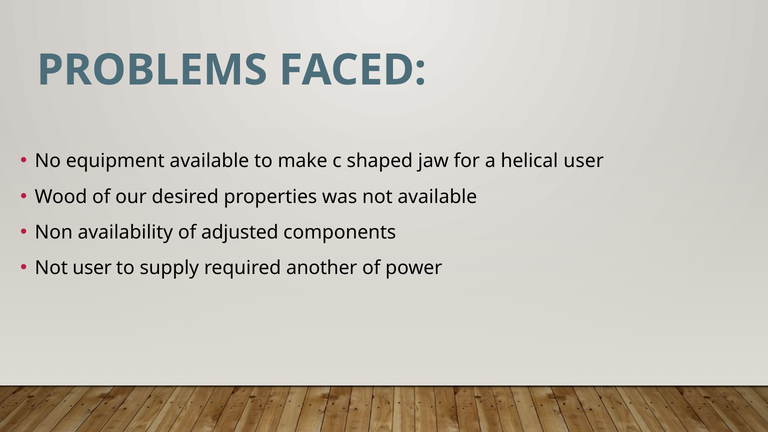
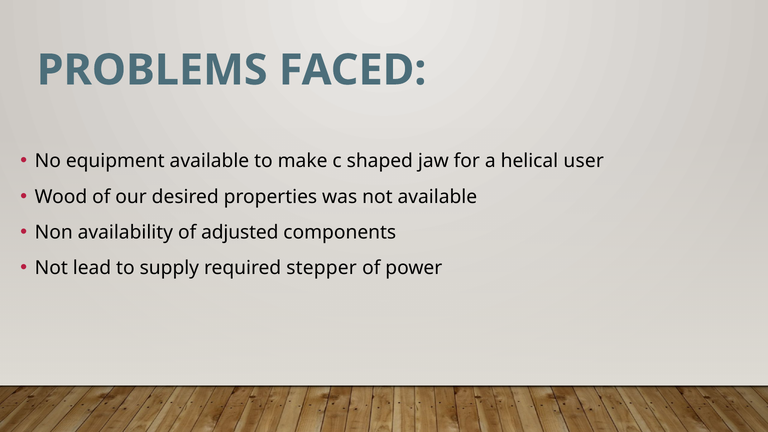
Not user: user -> lead
another: another -> stepper
